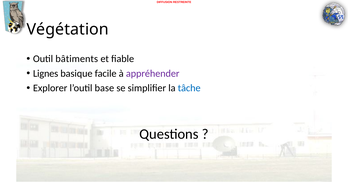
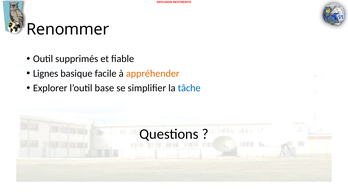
Végétation: Végétation -> Renommer
bâtiments: bâtiments -> supprimés
appréhender colour: purple -> orange
